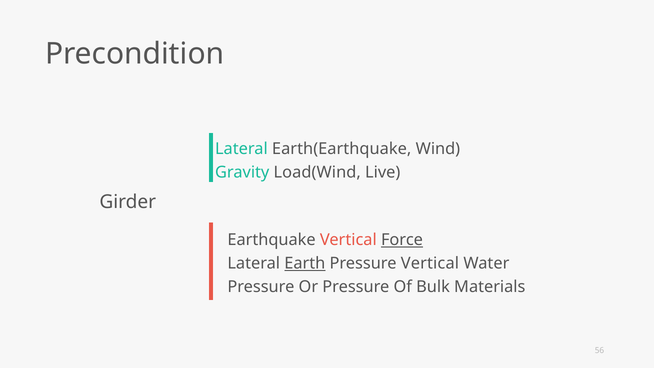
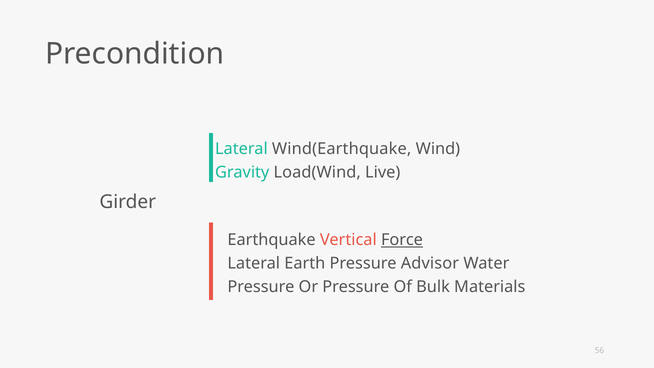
Earth(Earthquake: Earth(Earthquake -> Wind(Earthquake
Earth underline: present -> none
Pressure Vertical: Vertical -> Advisor
